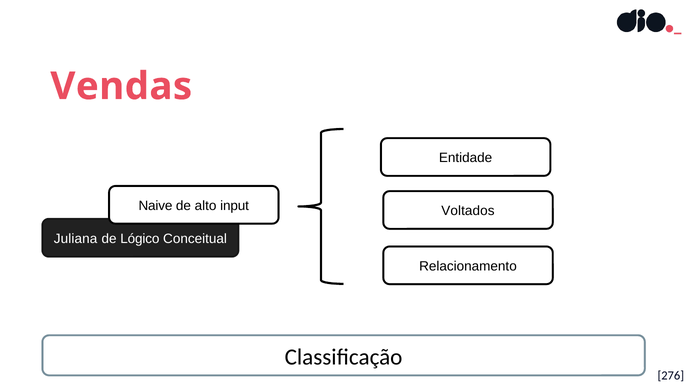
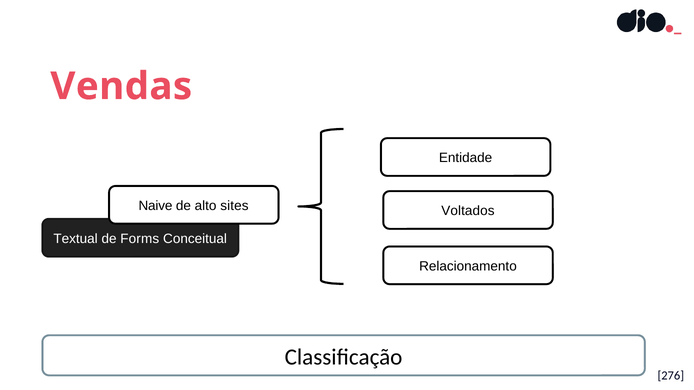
input: input -> sites
Juliana: Juliana -> Textual
Lógico: Lógico -> Forms
